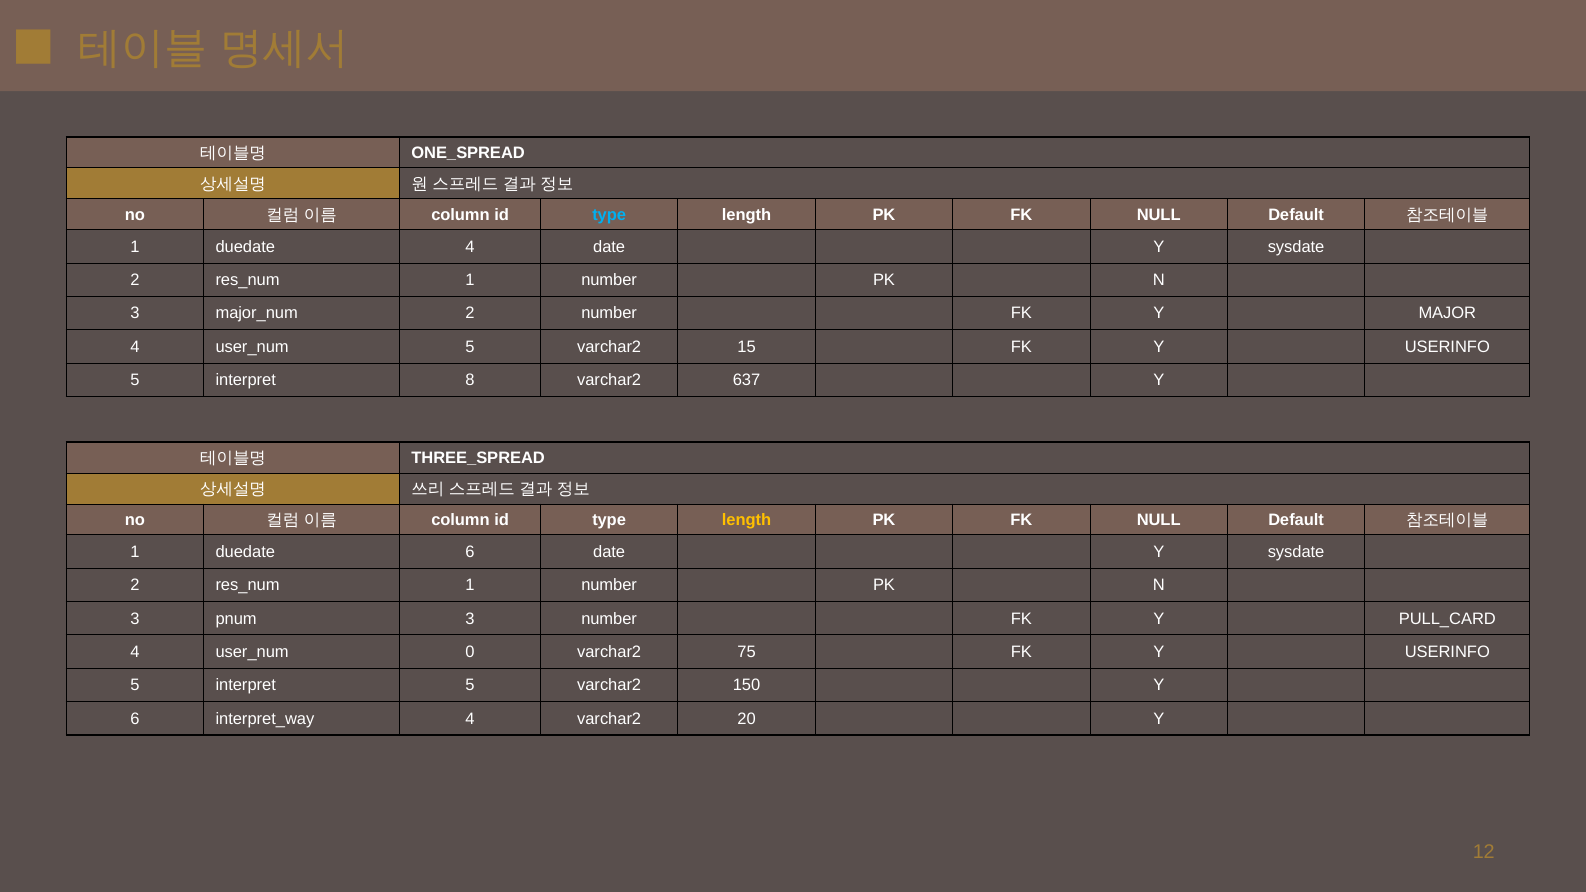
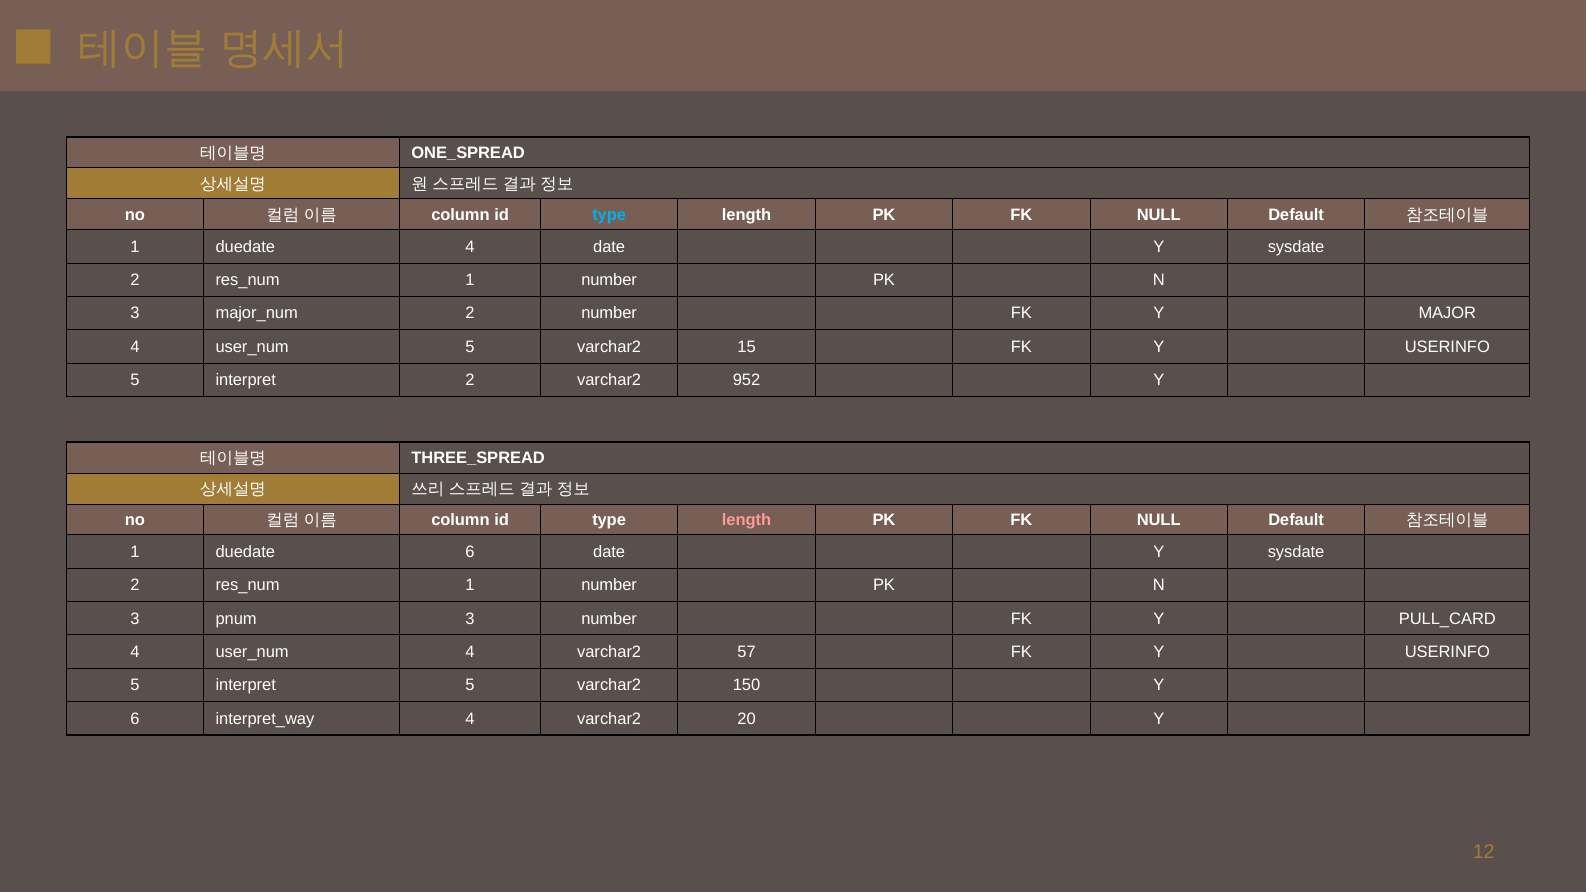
interpret 8: 8 -> 2
637: 637 -> 952
length at (747, 520) colour: yellow -> pink
0 at (470, 652): 0 -> 4
75: 75 -> 57
